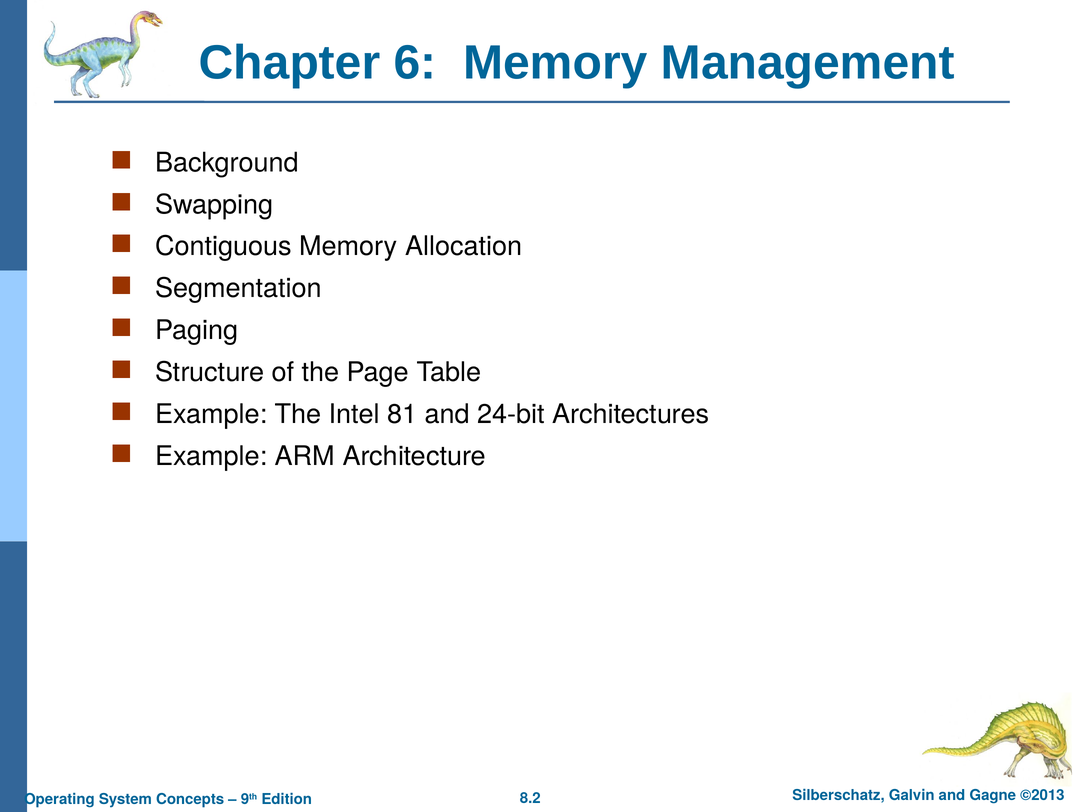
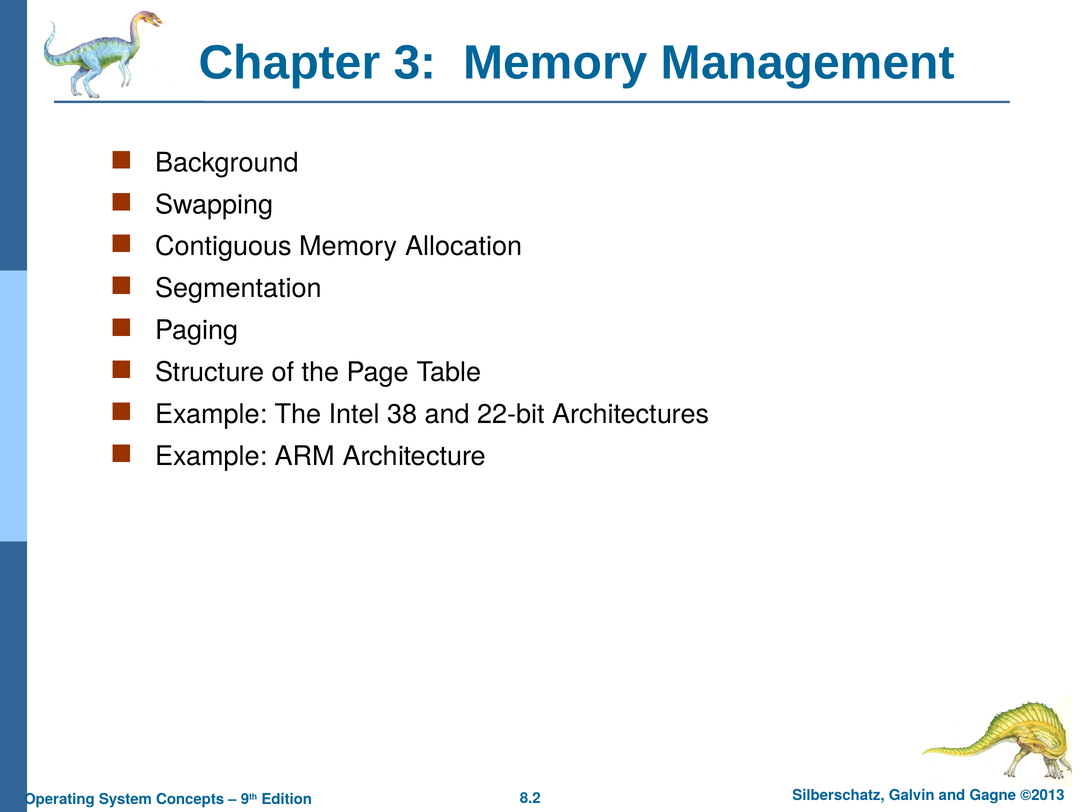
6: 6 -> 3
81: 81 -> 38
24-bit: 24-bit -> 22-bit
